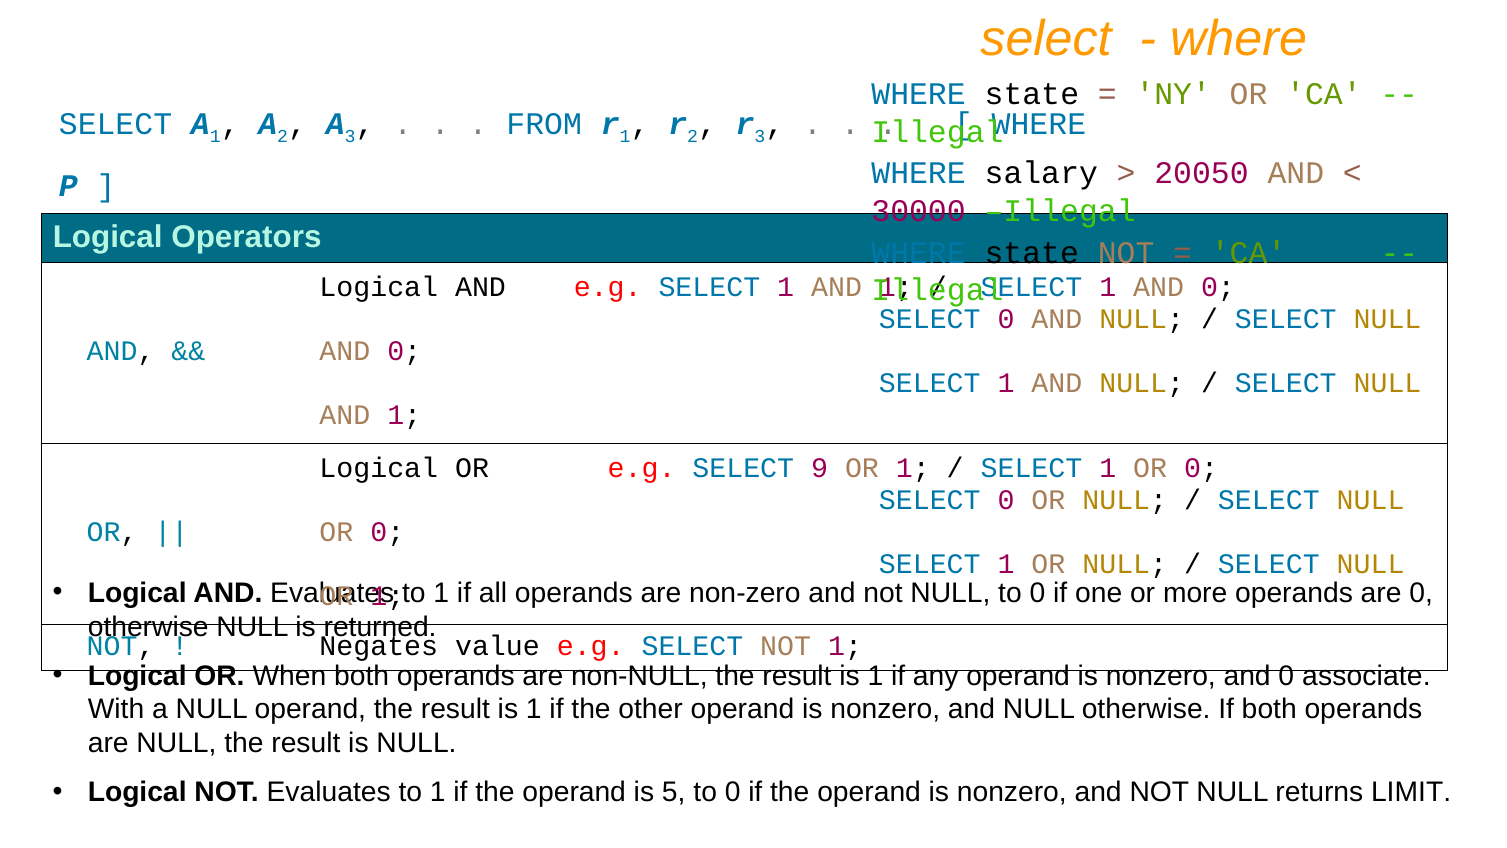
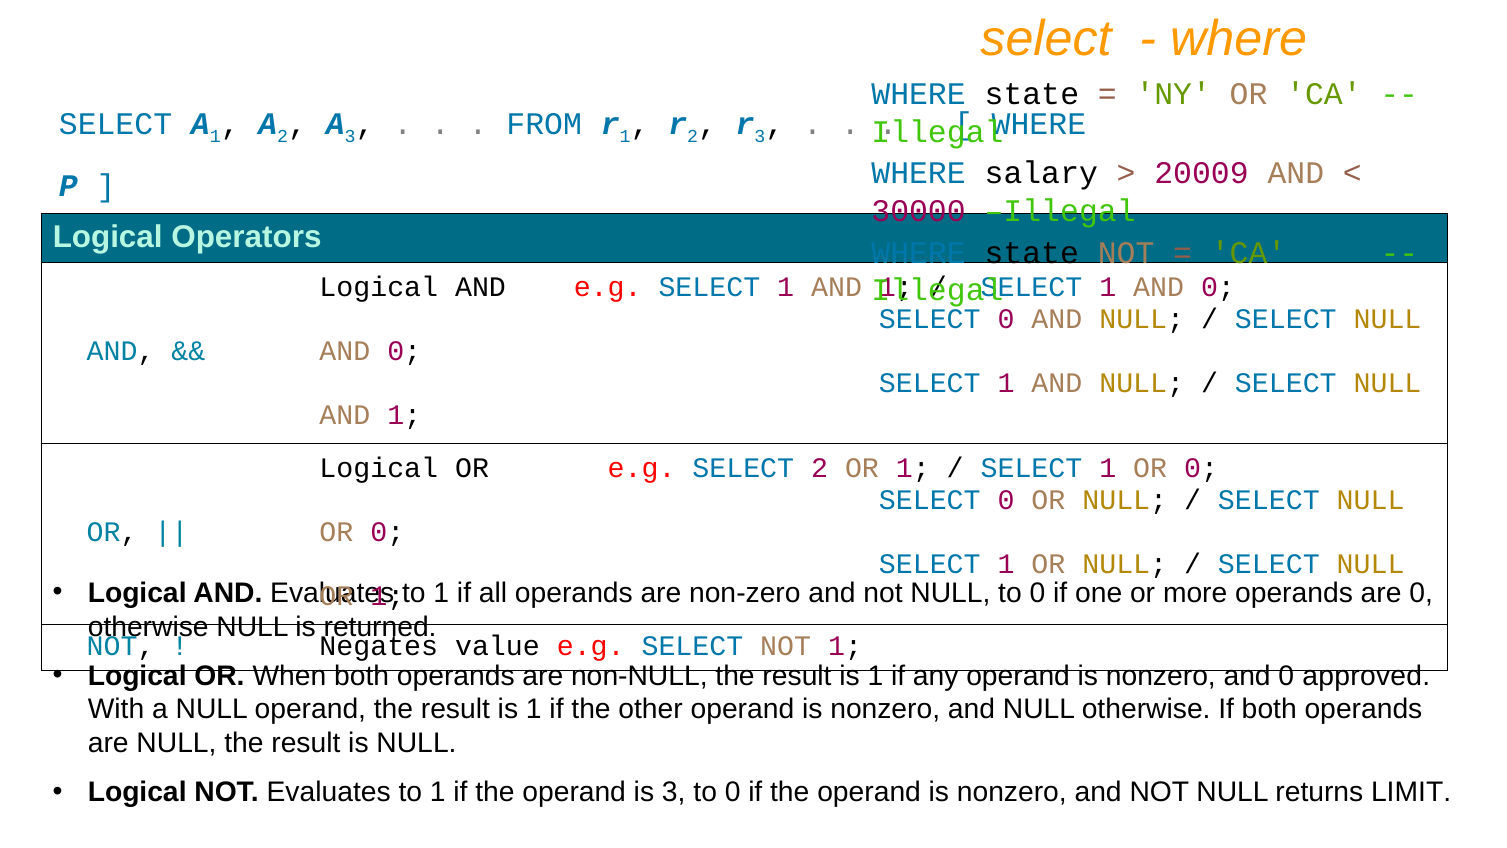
20050: 20050 -> 20009
SELECT 9: 9 -> 2
associate: associate -> approved
is 5: 5 -> 3
